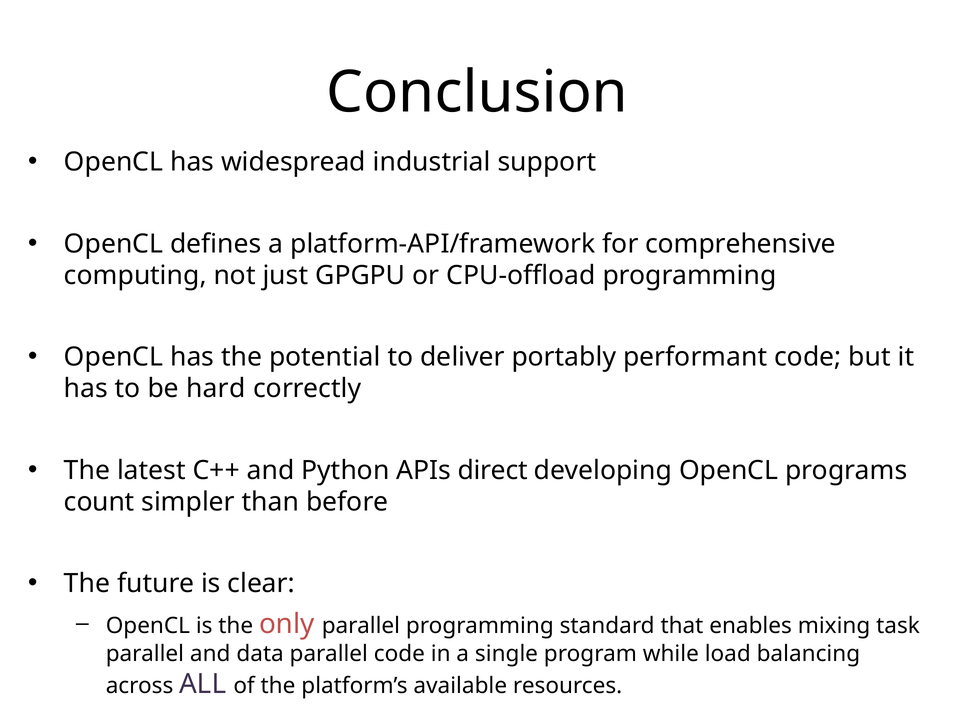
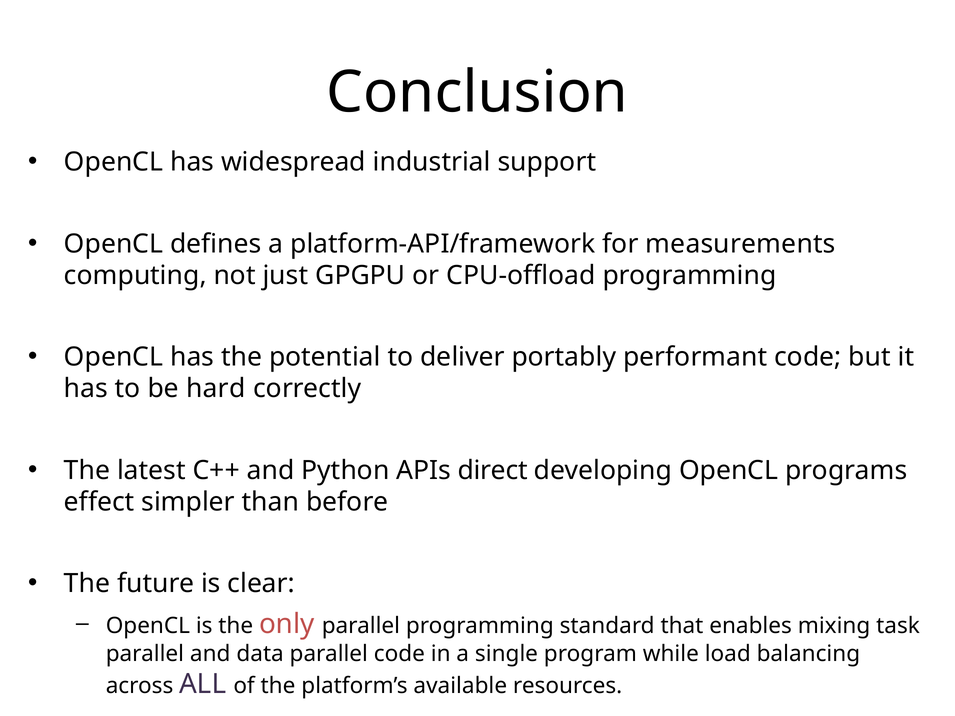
comprehensive: comprehensive -> measurements
count: count -> effect
